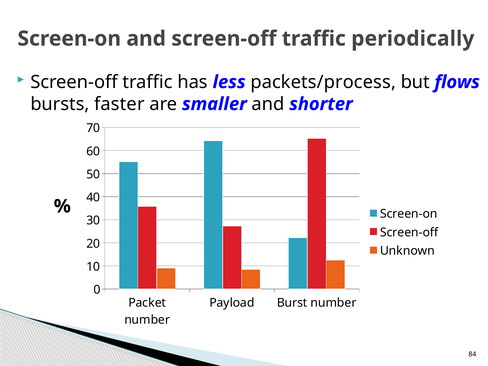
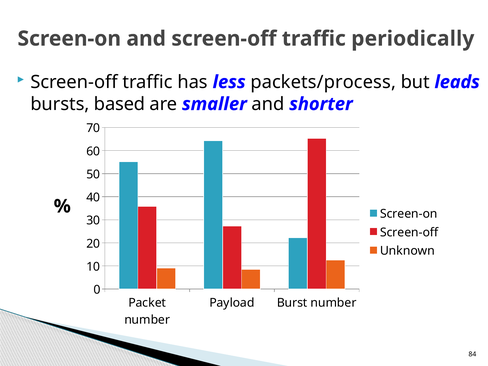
flows: flows -> leads
faster: faster -> based
